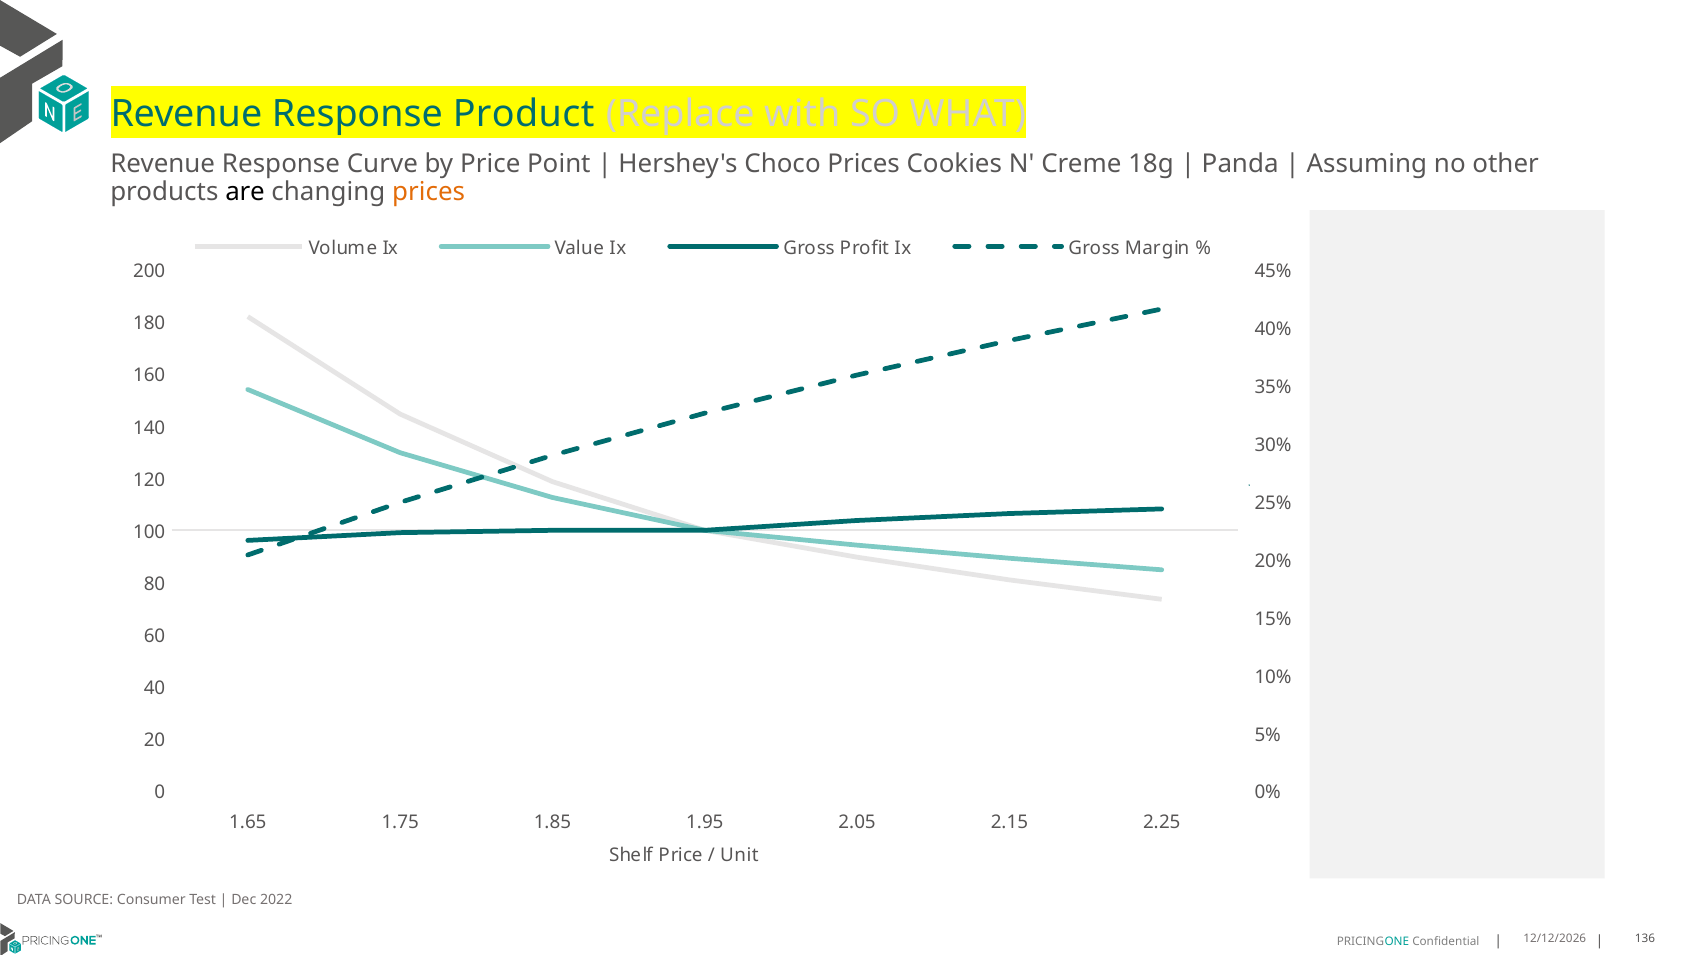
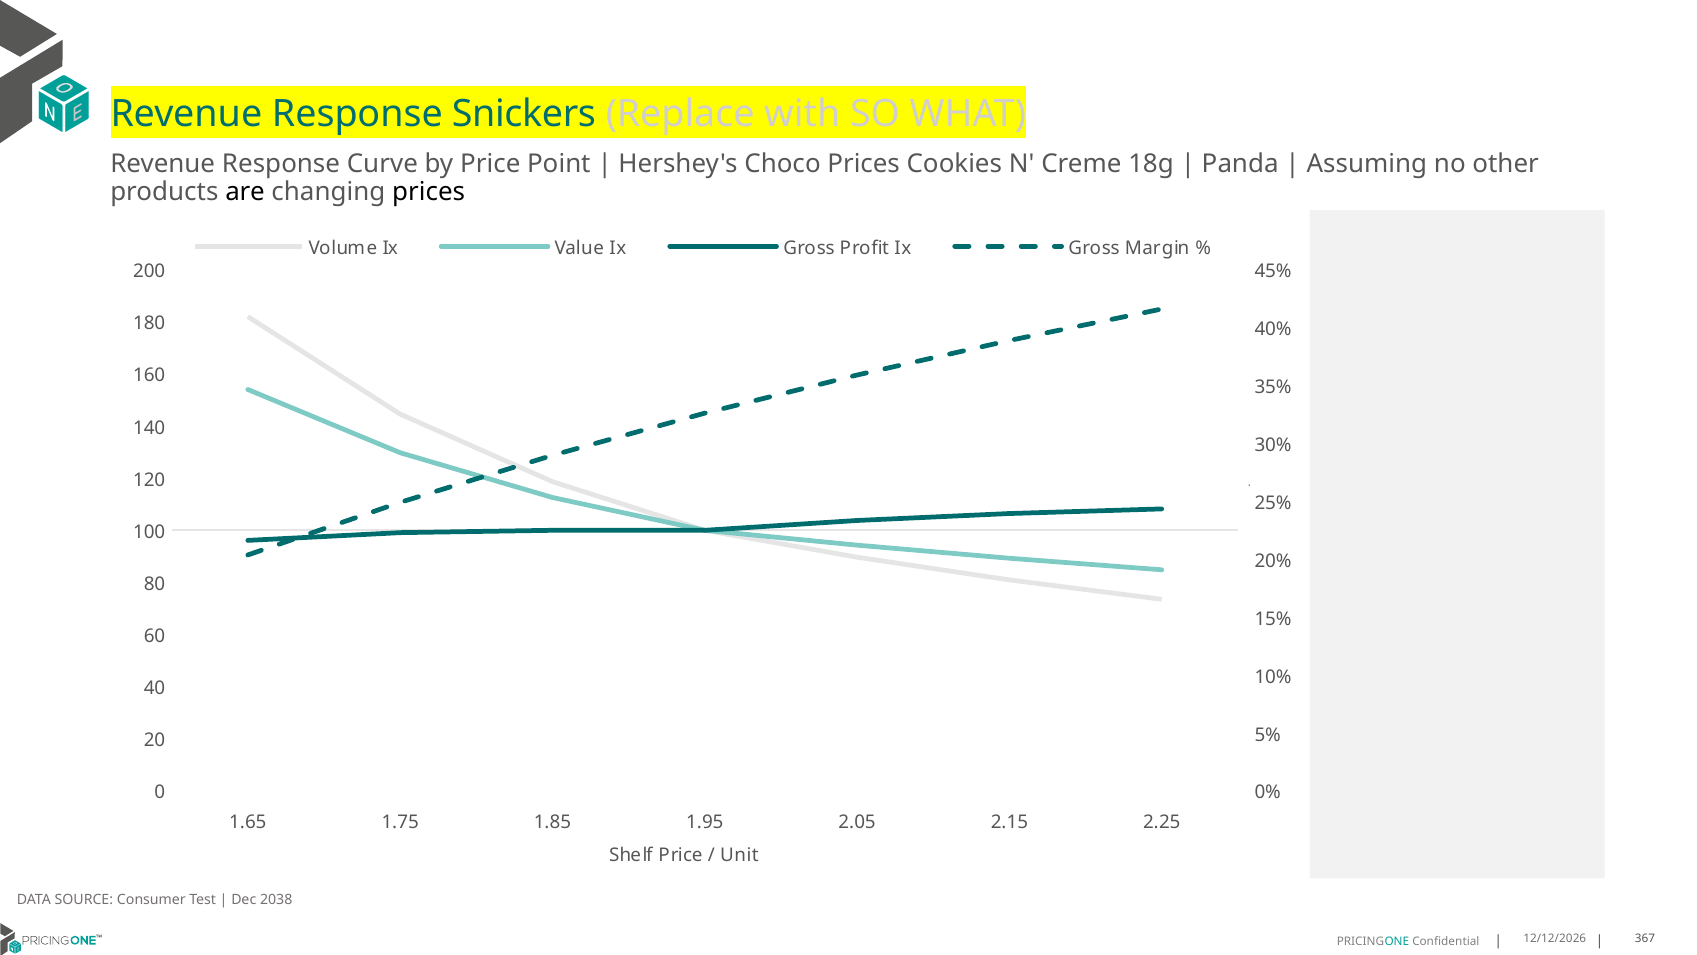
Product: Product -> Snickers
prices at (429, 192) colour: orange -> black
2022: 2022 -> 2038
136: 136 -> 367
